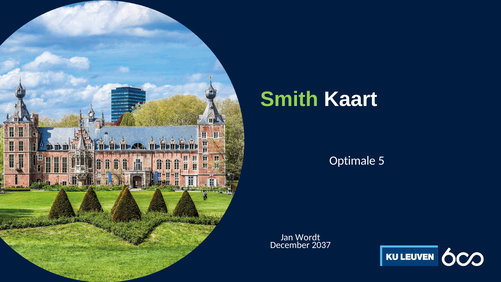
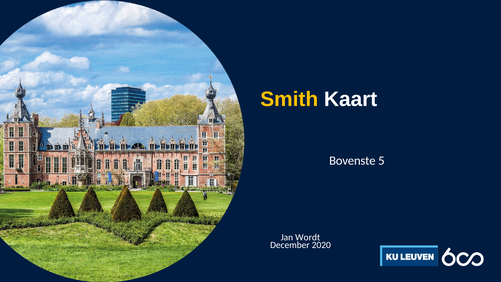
Smith colour: light green -> yellow
Optimale: Optimale -> Bovenste
2037: 2037 -> 2020
